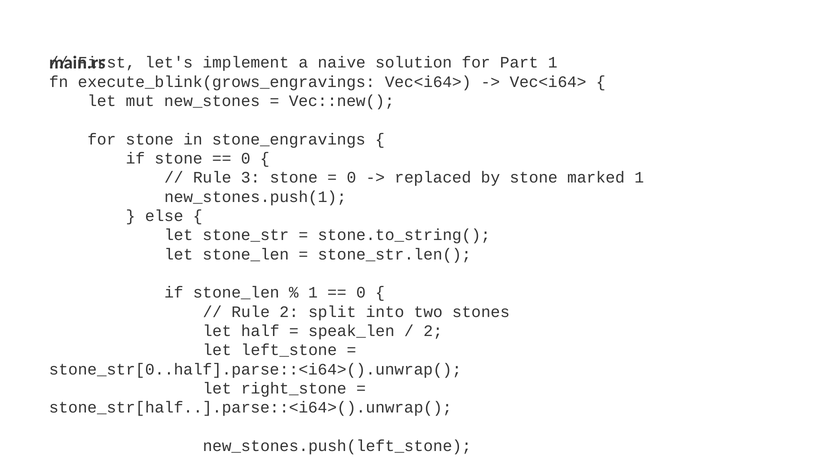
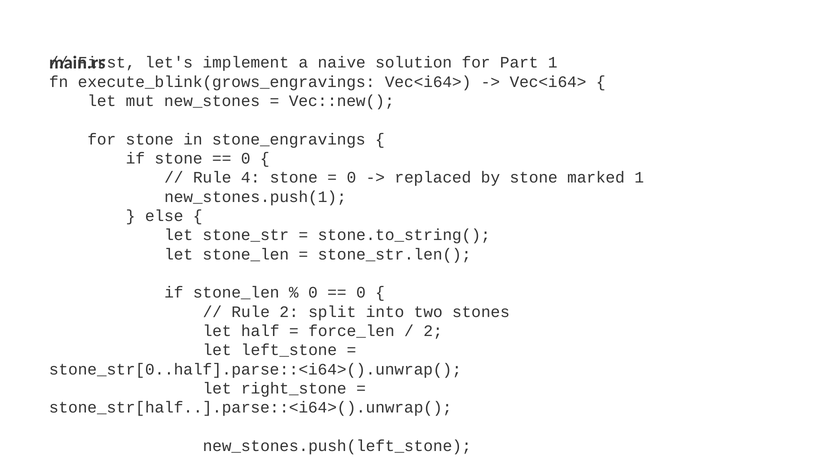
3: 3 -> 4
1 at (313, 293): 1 -> 0
speak_len: speak_len -> force_len
